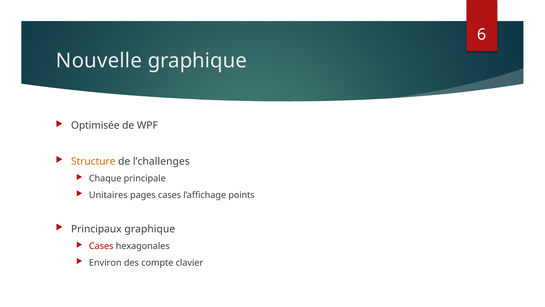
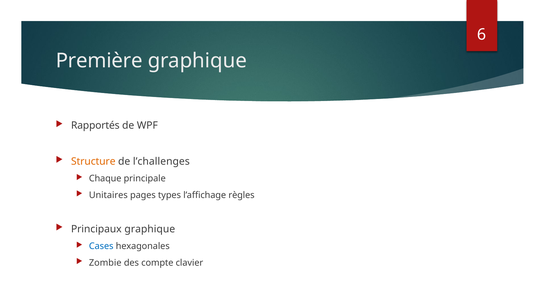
Nouvelle: Nouvelle -> Première
Optimisée: Optimisée -> Rapportés
pages cases: cases -> types
points: points -> règles
Cases at (101, 246) colour: red -> blue
Environ: Environ -> Zombie
